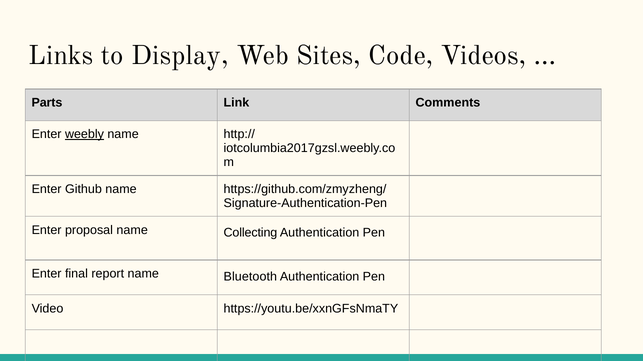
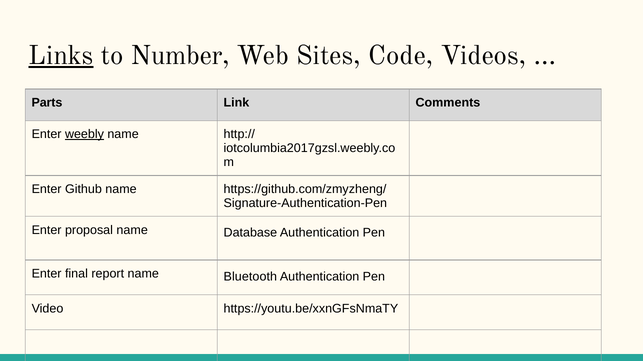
Links underline: none -> present
Display: Display -> Number
Collecting: Collecting -> Database
